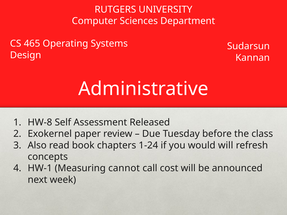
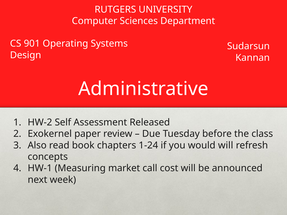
465: 465 -> 901
HW-8: HW-8 -> HW-2
cannot: cannot -> market
